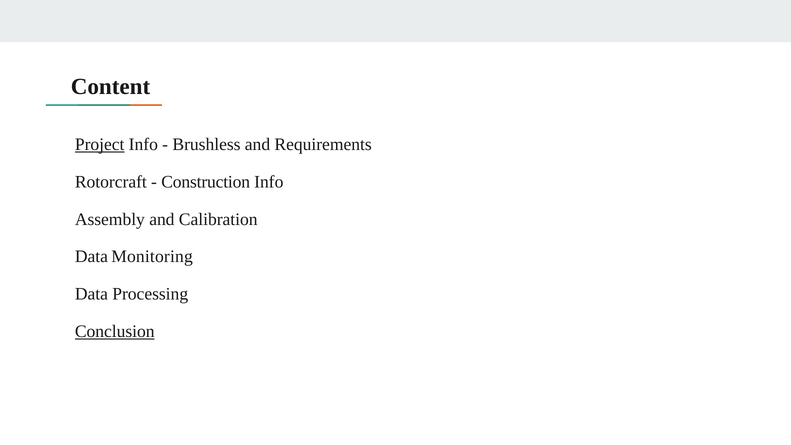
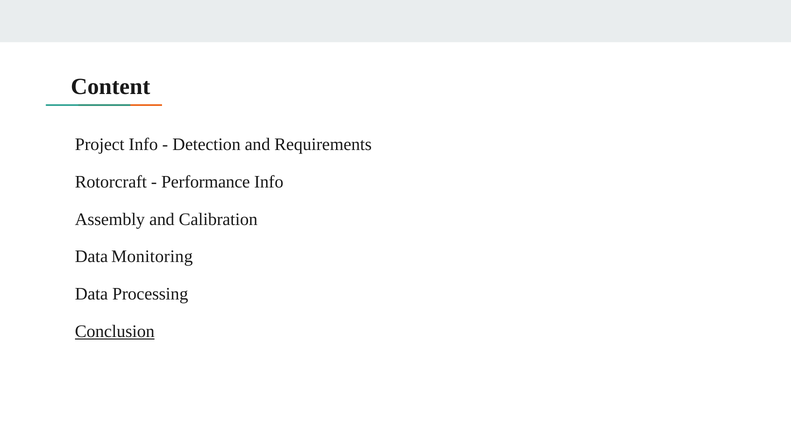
Project underline: present -> none
Brushless: Brushless -> Detection
Construction: Construction -> Performance
